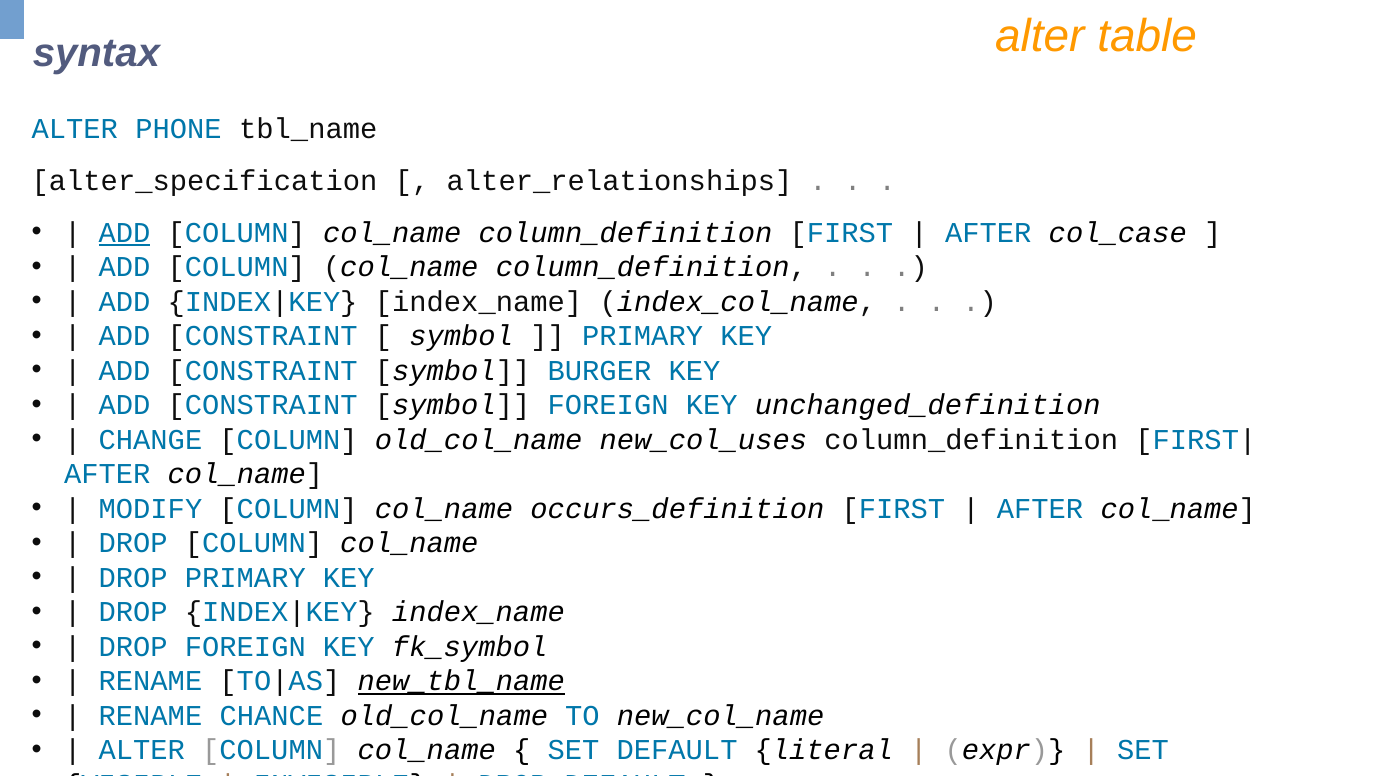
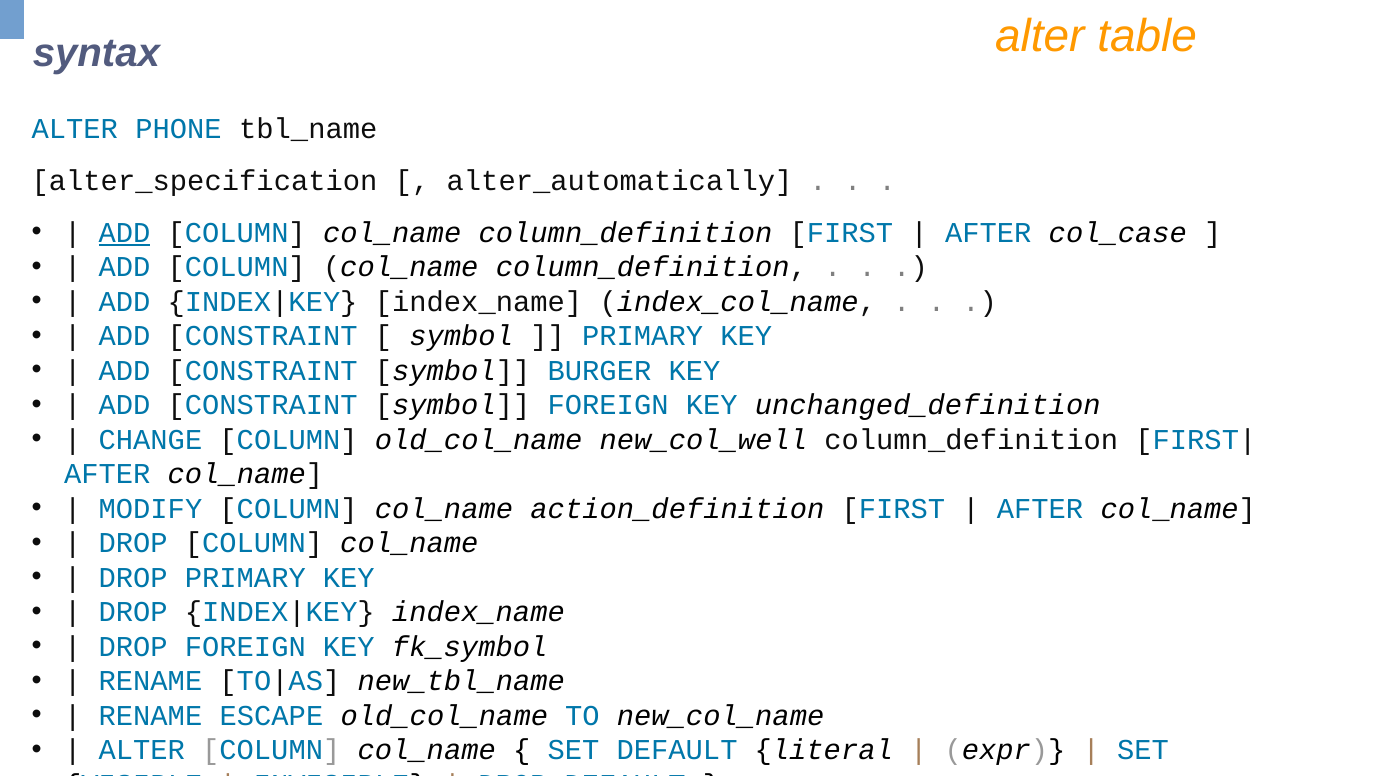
alter_relationships: alter_relationships -> alter_automatically
new_col_uses: new_col_uses -> new_col_well
occurs_definition: occurs_definition -> action_definition
new_tbl_name underline: present -> none
CHANCE: CHANCE -> ESCAPE
